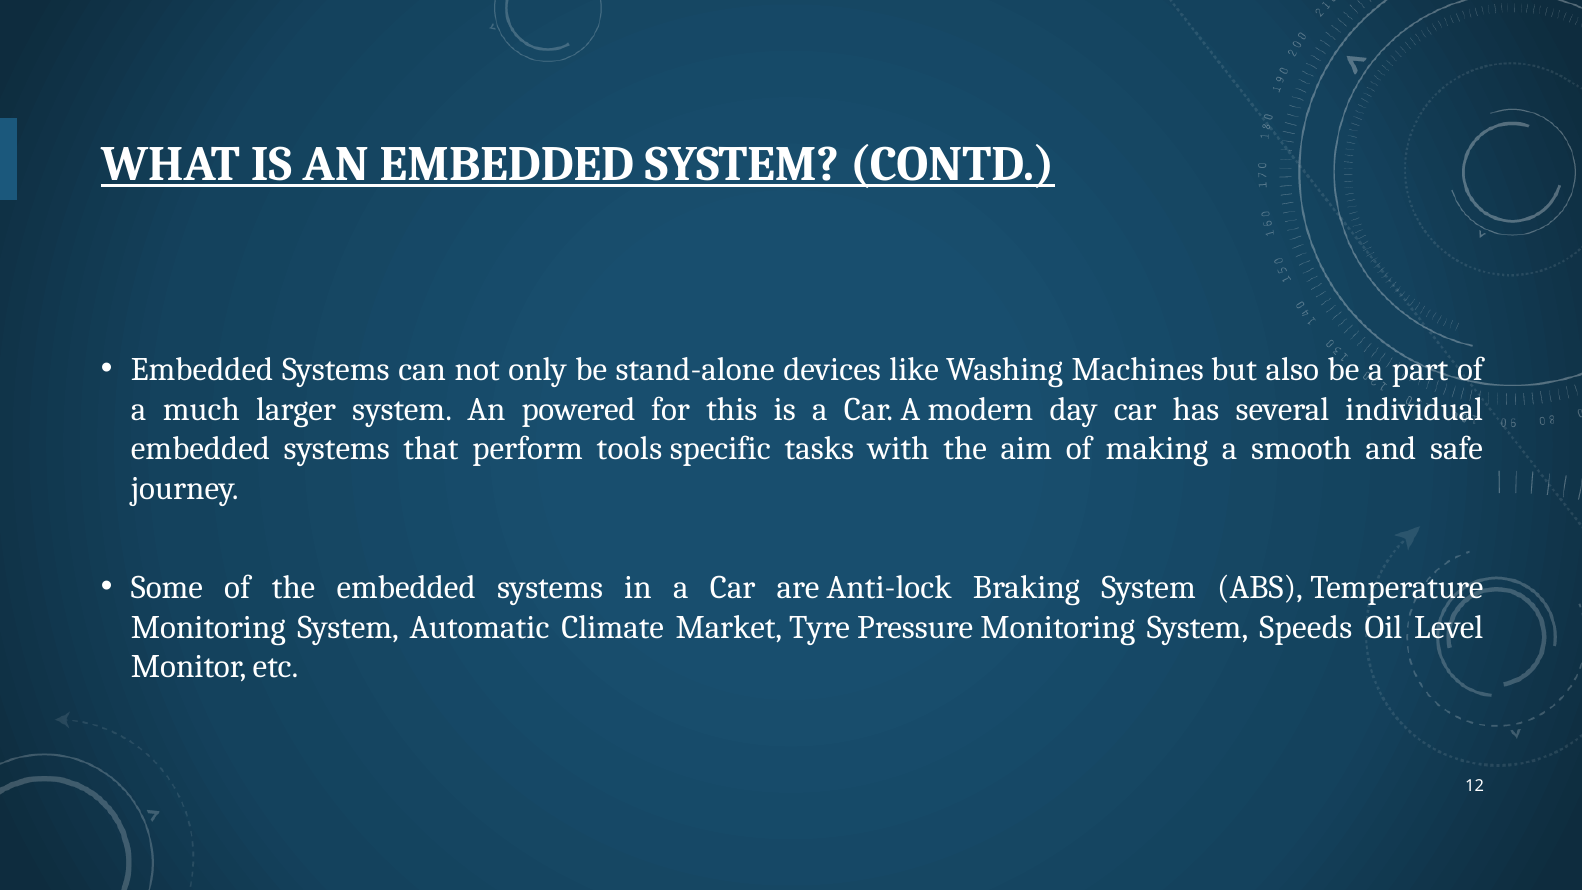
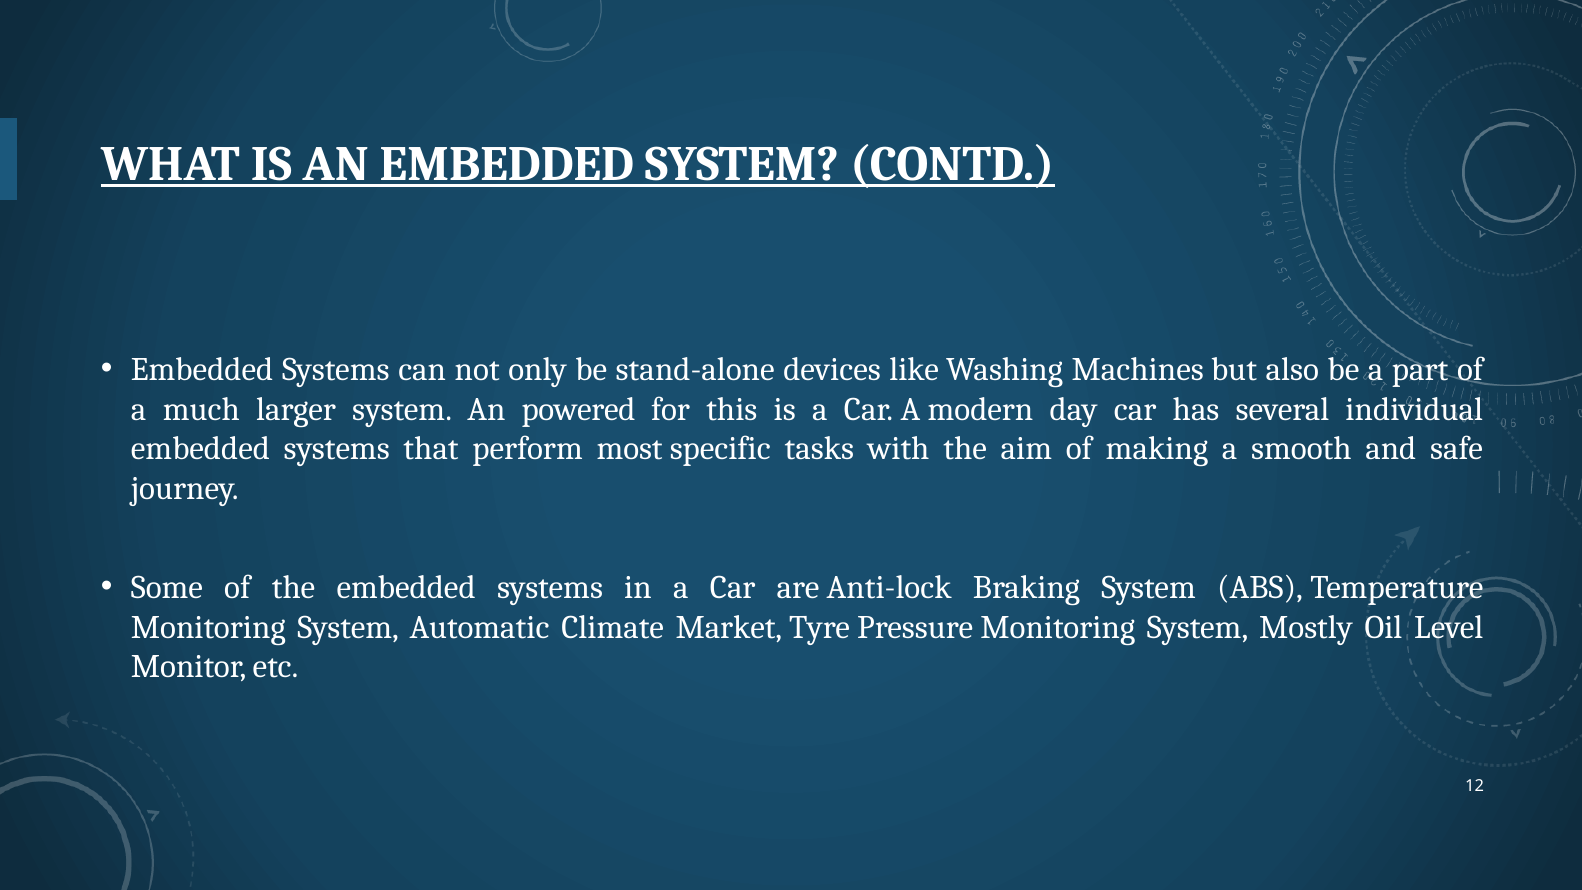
tools: tools -> most
Speeds: Speeds -> Mostly
